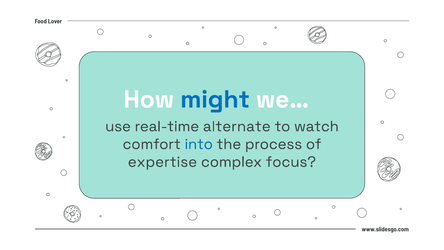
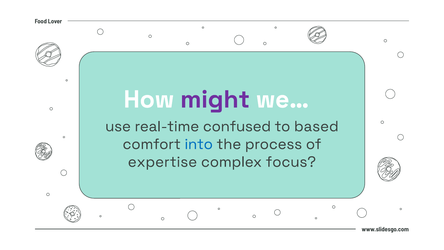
might colour: blue -> purple
alternate: alternate -> confused
watch: watch -> based
